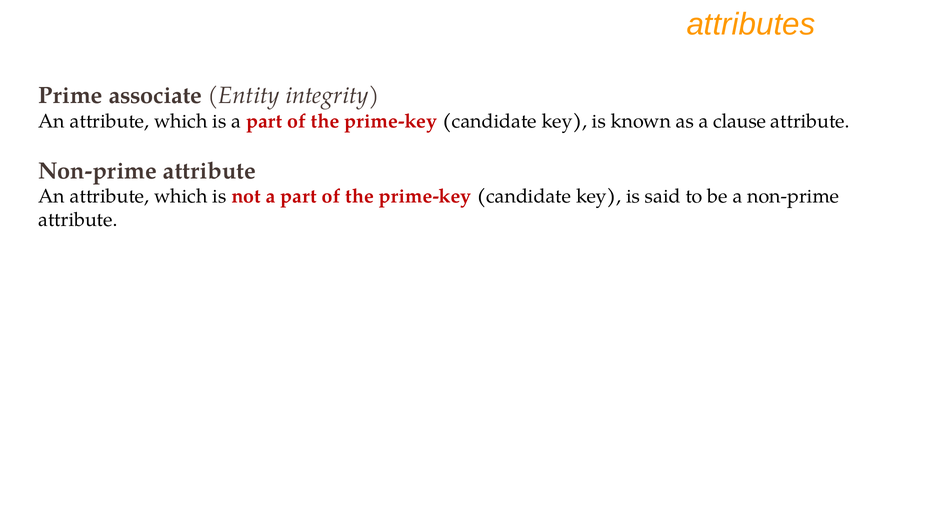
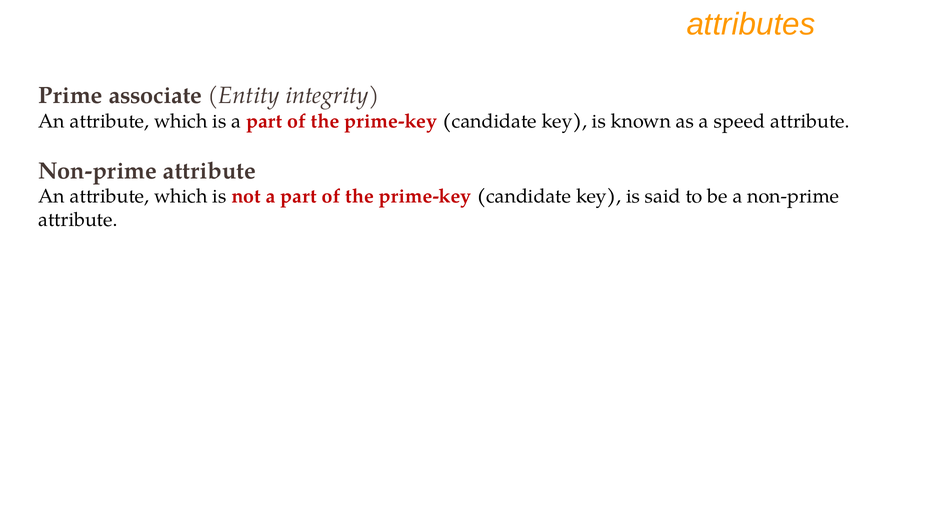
clause: clause -> speed
